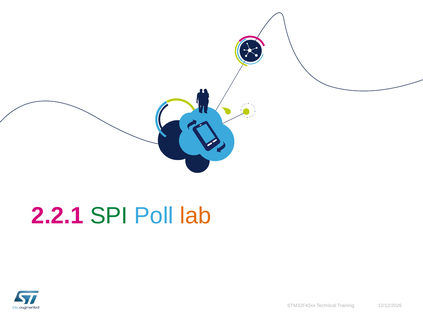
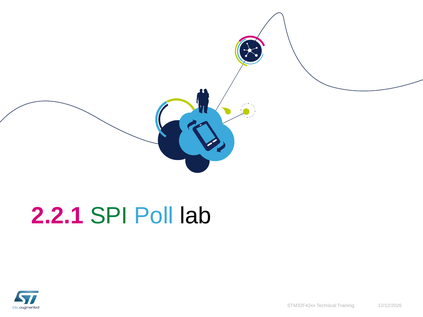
lab colour: orange -> black
